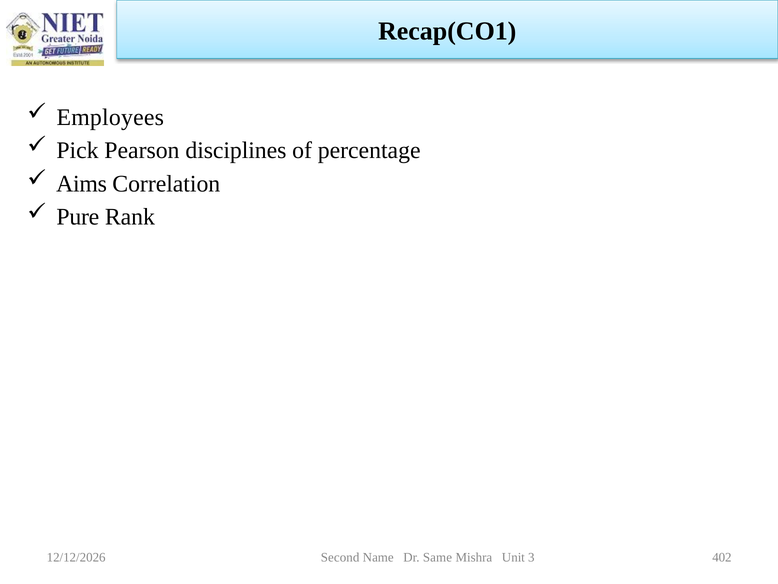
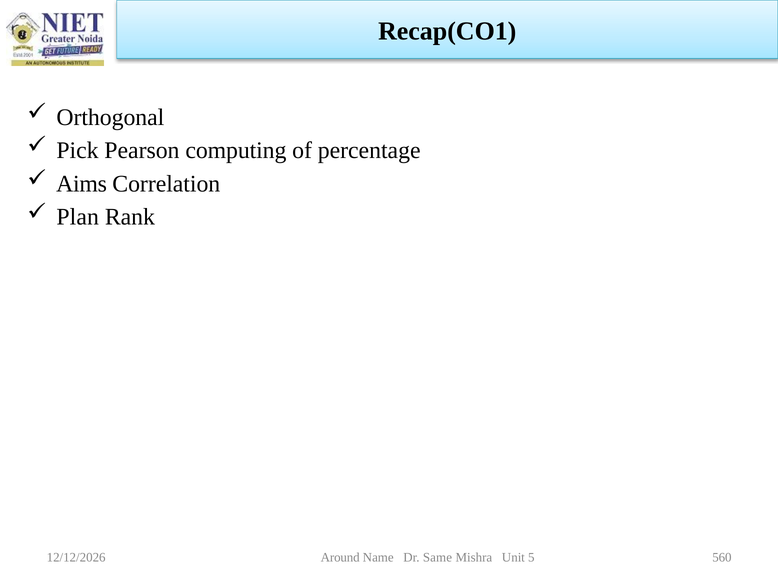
Employees: Employees -> Orthogonal
disciplines: disciplines -> computing
Pure: Pure -> Plan
Second: Second -> Around
3: 3 -> 5
402: 402 -> 560
